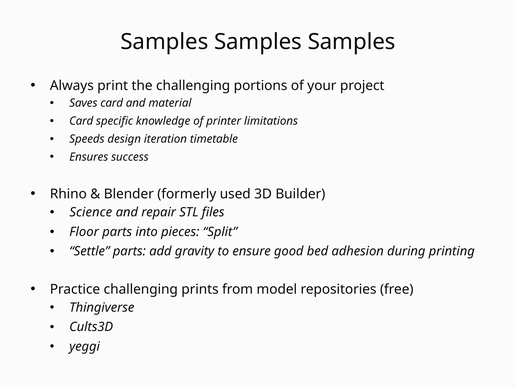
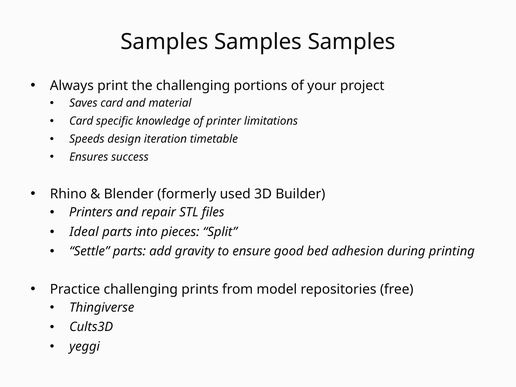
Science: Science -> Printers
Floor: Floor -> Ideal
